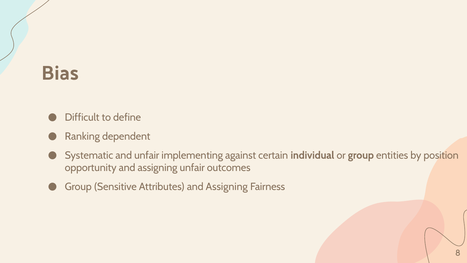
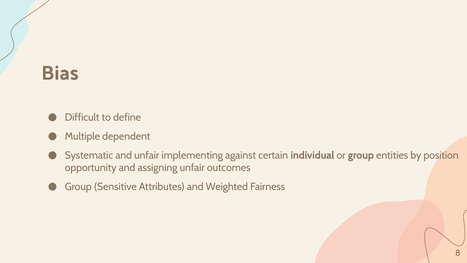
Ranking: Ranking -> Multiple
Attributes and Assigning: Assigning -> Weighted
